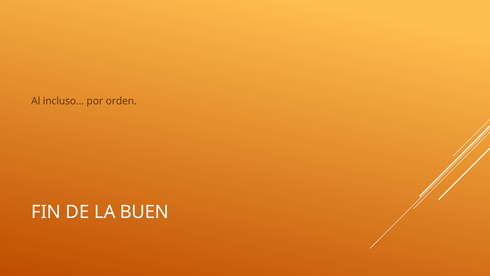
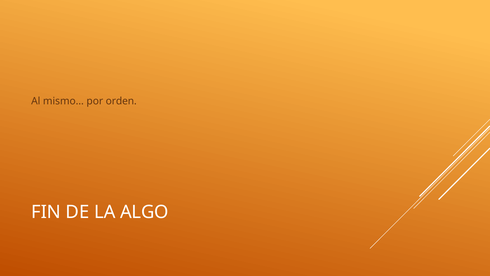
incluso…: incluso… -> mismo…
BUEN: BUEN -> ALGO
